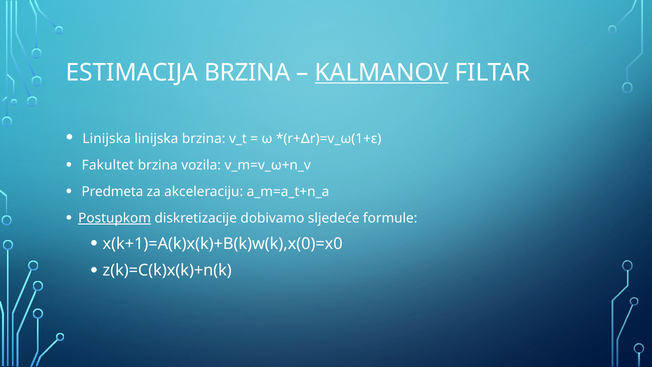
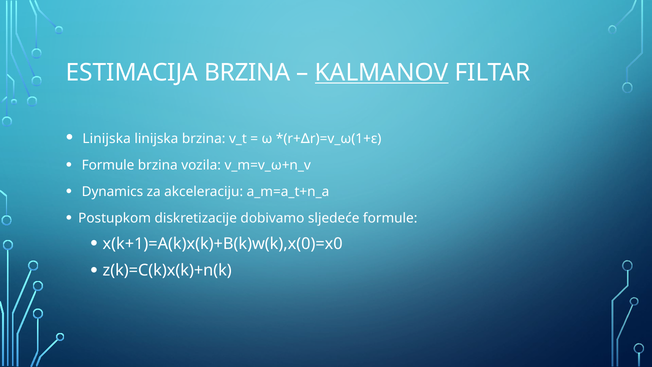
Fakultet at (108, 165): Fakultet -> Formule
Predmeta: Predmeta -> Dynamics
Postupkom underline: present -> none
